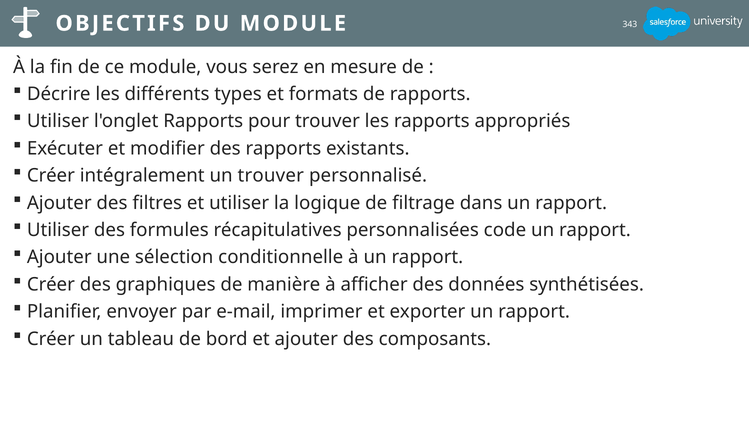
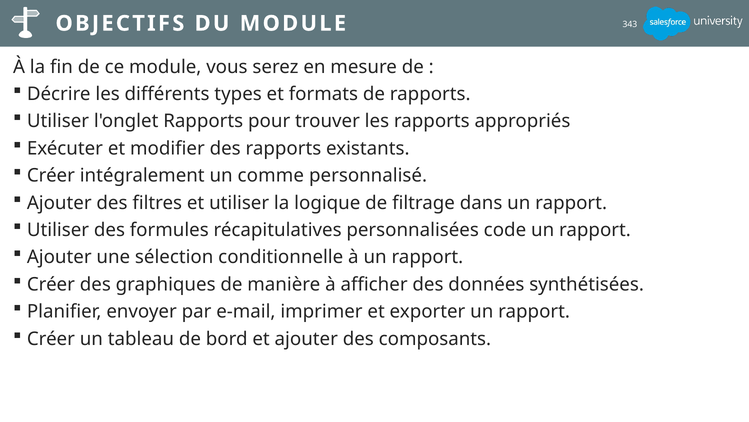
un trouver: trouver -> comme
